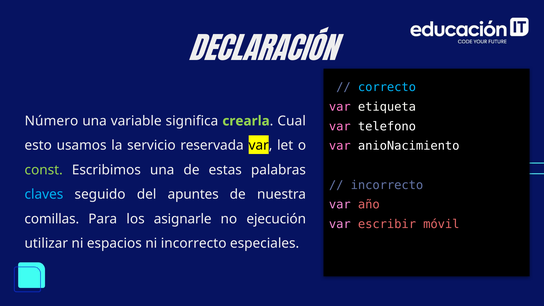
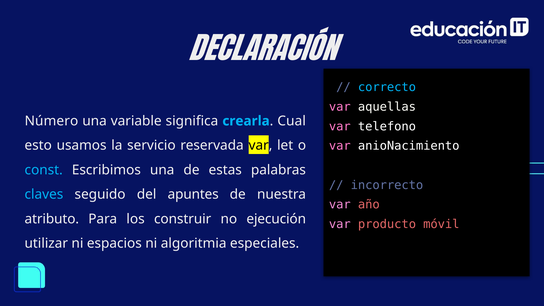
etiqueta: etiqueta -> aquellas
crearla colour: light green -> light blue
const colour: light green -> light blue
comillas: comillas -> atributo
asignarle: asignarle -> construir
escribir: escribir -> producto
ni incorrecto: incorrecto -> algoritmia
